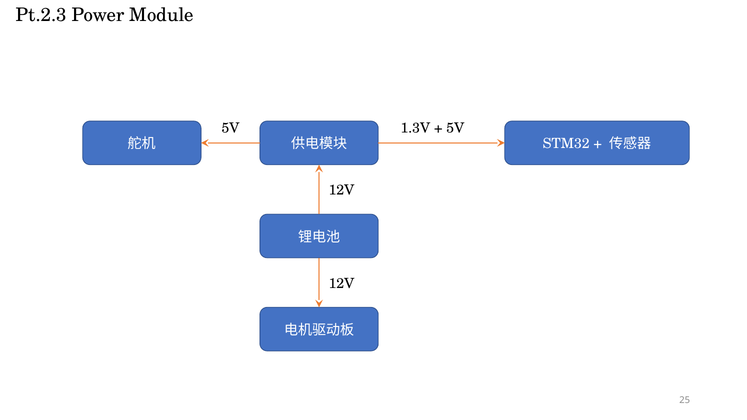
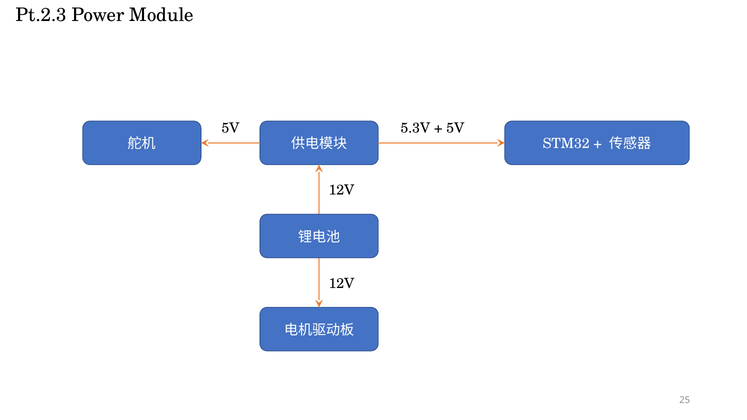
1.3V: 1.3V -> 5.3V
